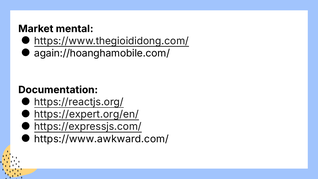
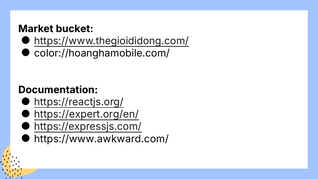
mental: mental -> bucket
again://hoanghamobile.com/: again://hoanghamobile.com/ -> color://hoanghamobile.com/
